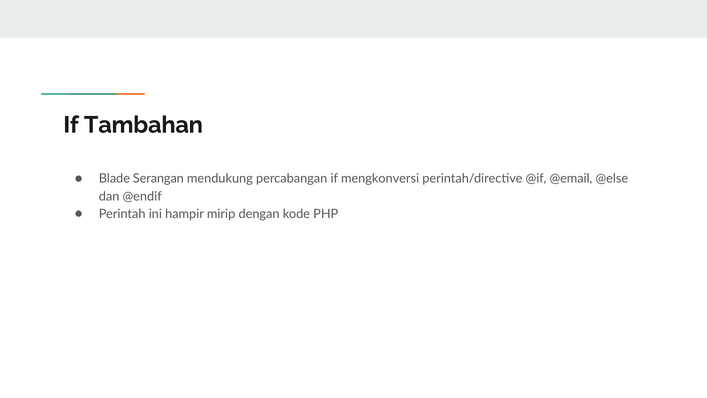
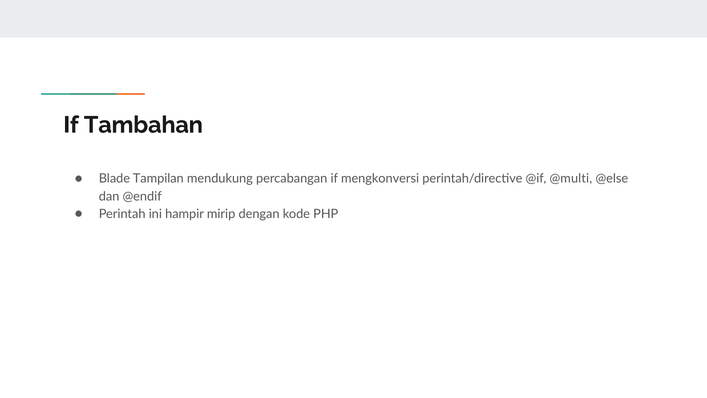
Serangan: Serangan -> Tampilan
@email: @email -> @multi
